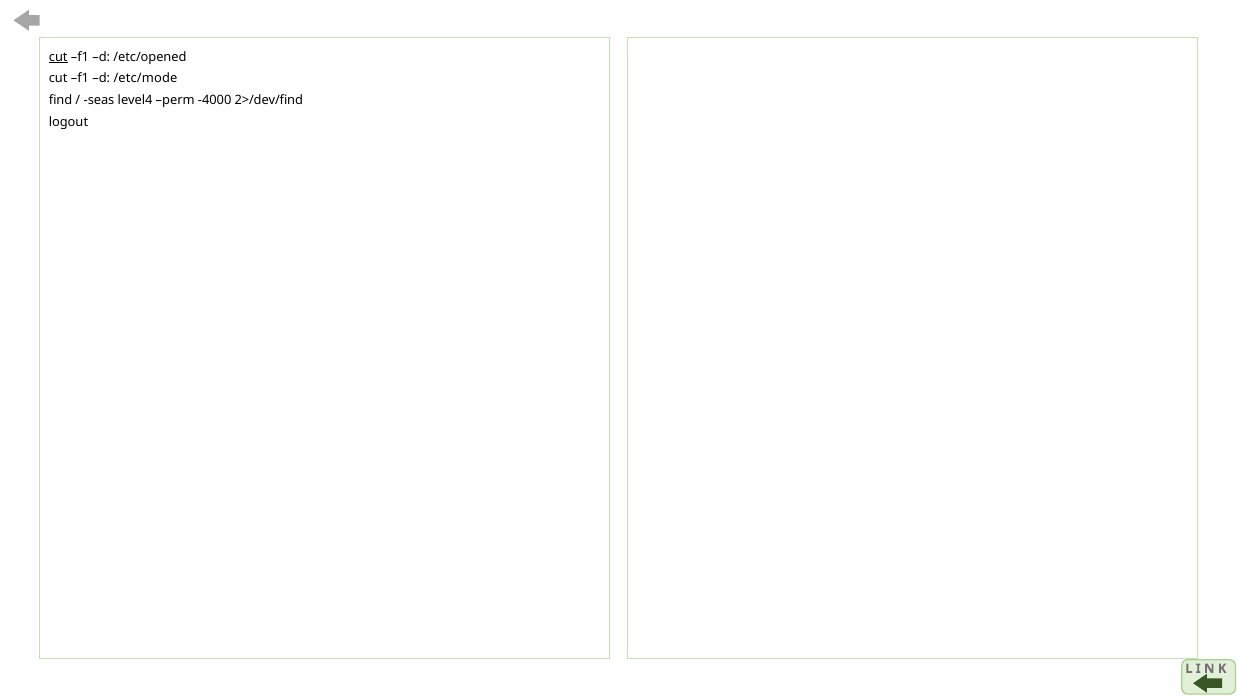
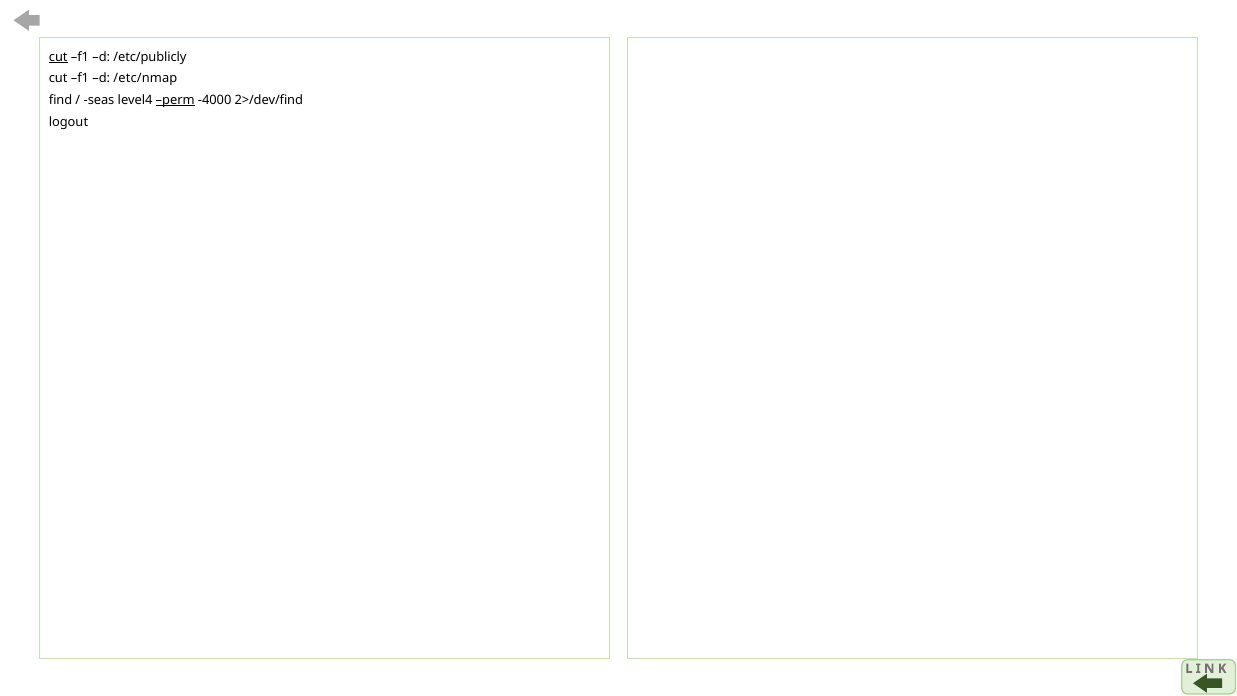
/etc/opened: /etc/opened -> /etc/publicly
/etc/mode: /etc/mode -> /etc/nmap
perm underline: none -> present
